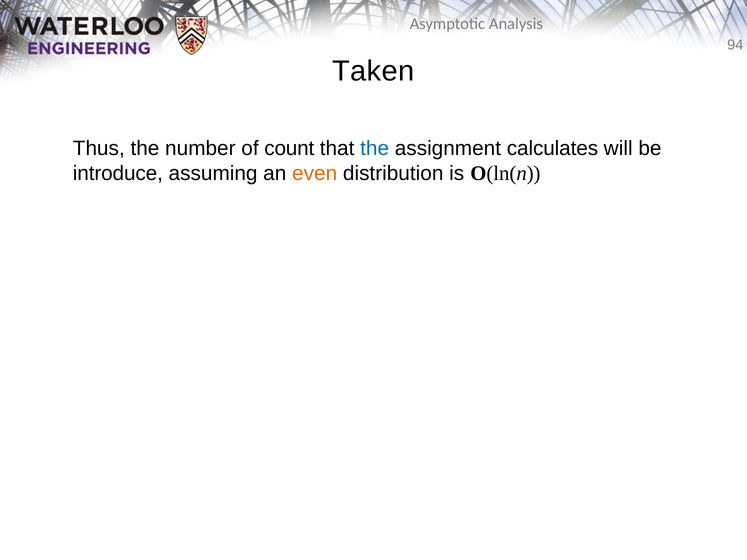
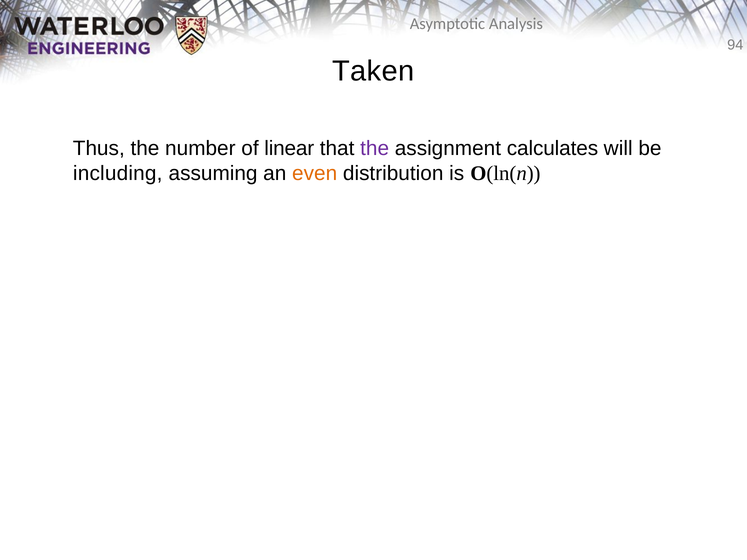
count: count -> linear
the at (375, 148) colour: blue -> purple
introduce: introduce -> including
